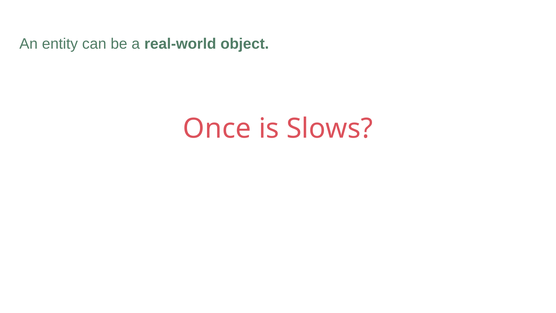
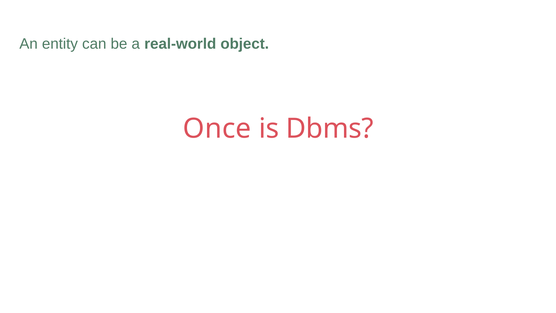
Slows: Slows -> Dbms
